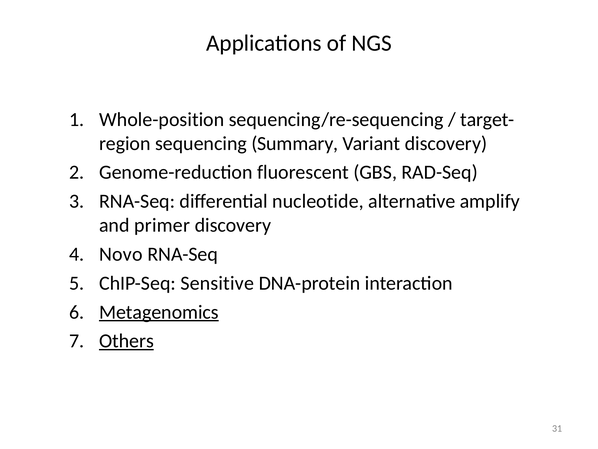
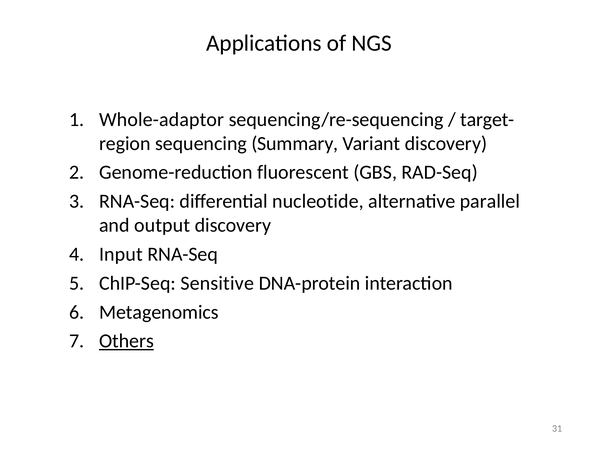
Whole-position: Whole-position -> Whole-adaptor
amplify: amplify -> parallel
primer: primer -> output
Novo: Novo -> Input
Metagenomics underline: present -> none
